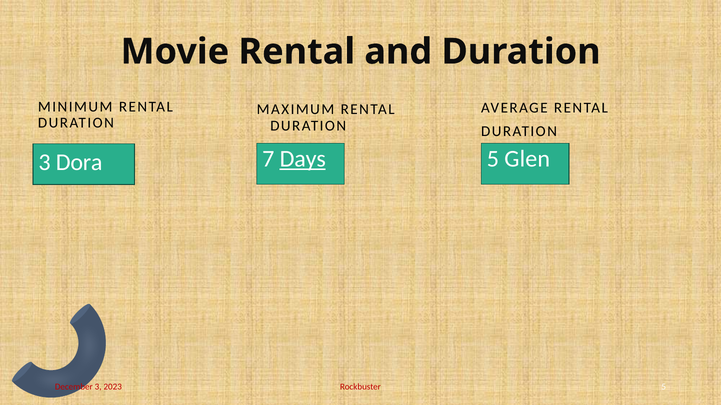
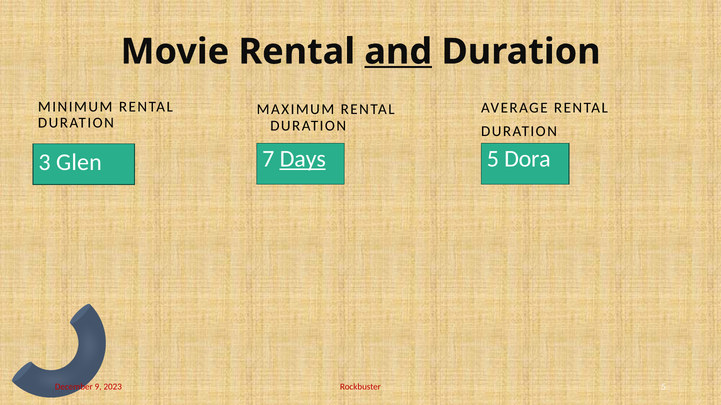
and underline: none -> present
Glen: Glen -> Dora
Dora: Dora -> Glen
December 3: 3 -> 9
